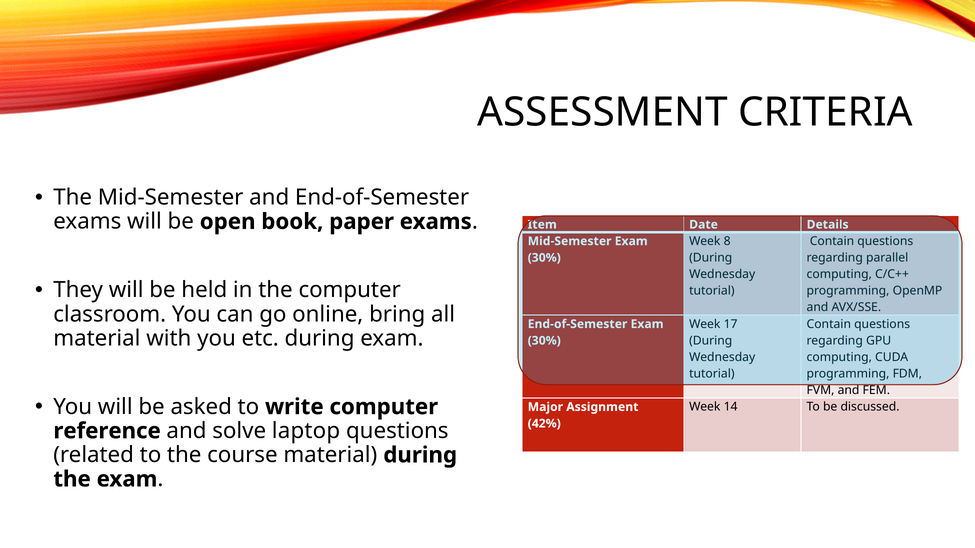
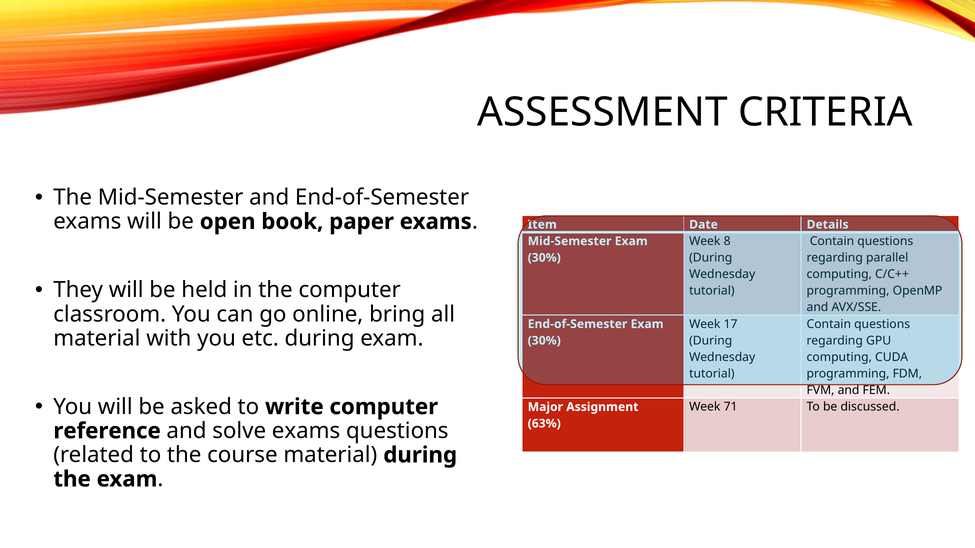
14: 14 -> 71
42%: 42% -> 63%
solve laptop: laptop -> exams
